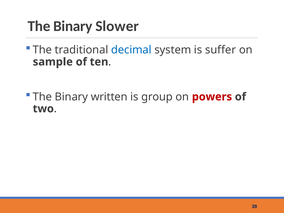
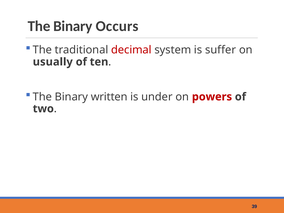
Slower: Slower -> Occurs
decimal colour: blue -> red
sample: sample -> usually
group: group -> under
